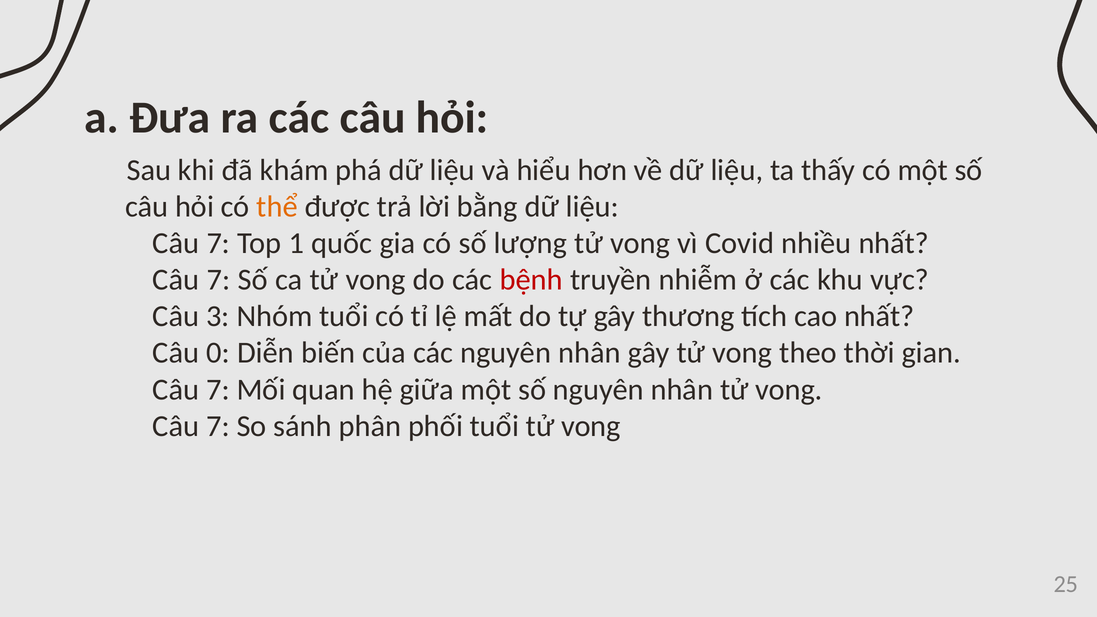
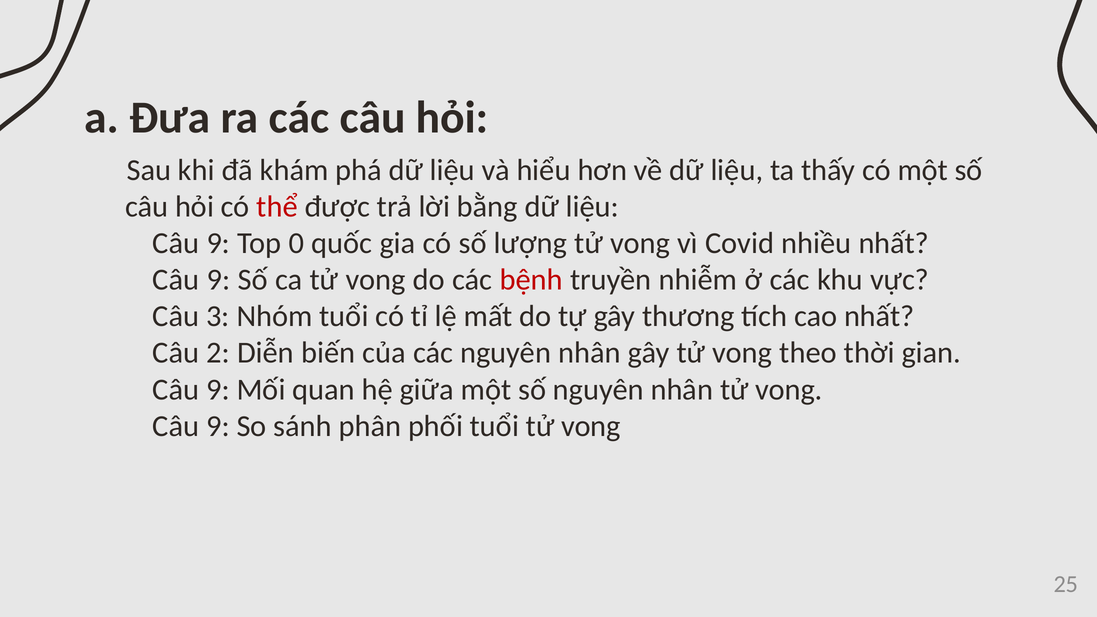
thể colour: orange -> red
7 at (218, 243): 7 -> 9
1: 1 -> 0
7 at (218, 280): 7 -> 9
0: 0 -> 2
7 at (218, 389): 7 -> 9
7 at (218, 426): 7 -> 9
